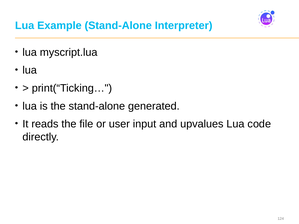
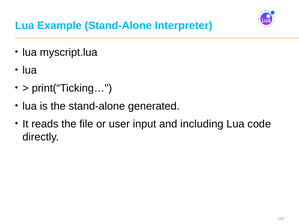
upvalues: upvalues -> including
